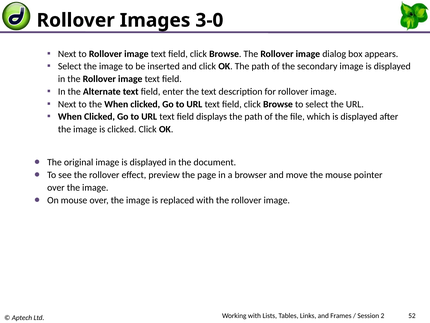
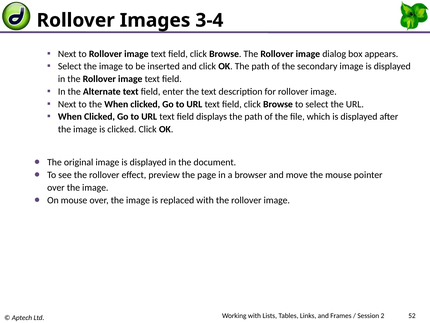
3-0: 3-0 -> 3-4
